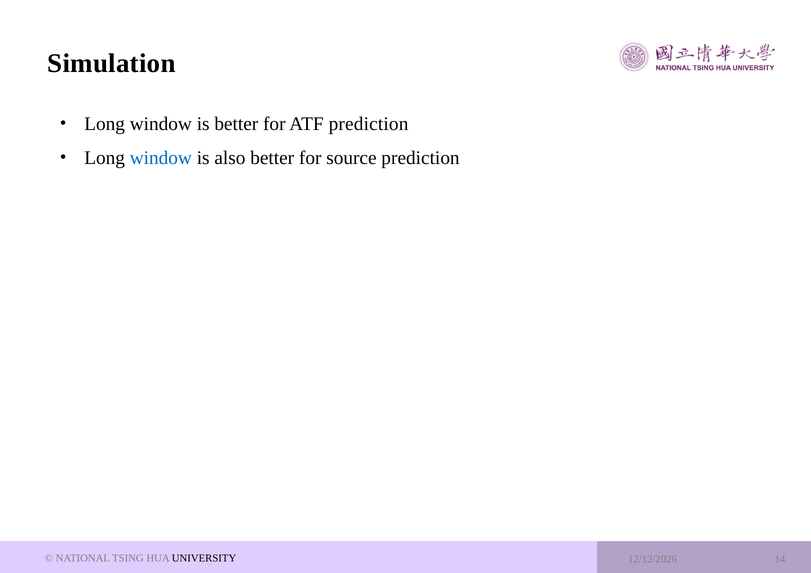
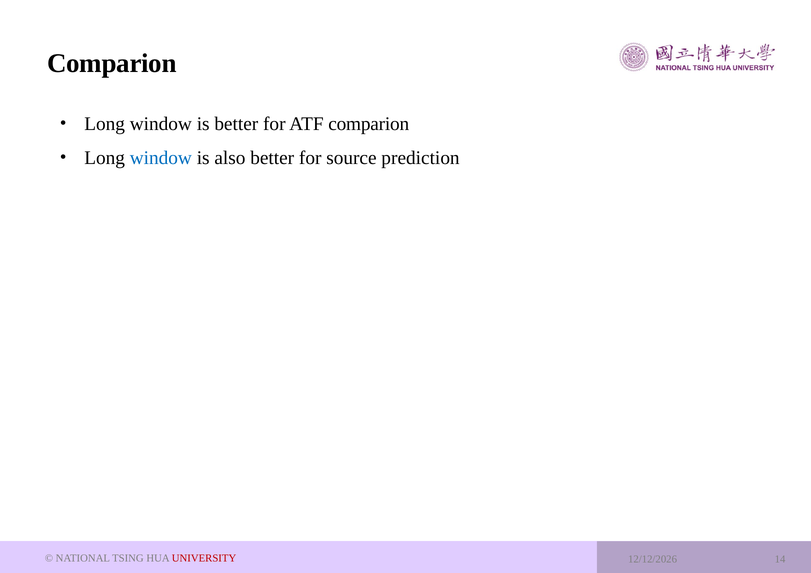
Simulation at (112, 63): Simulation -> Comparion
ATF prediction: prediction -> comparion
UNIVERSITY colour: black -> red
